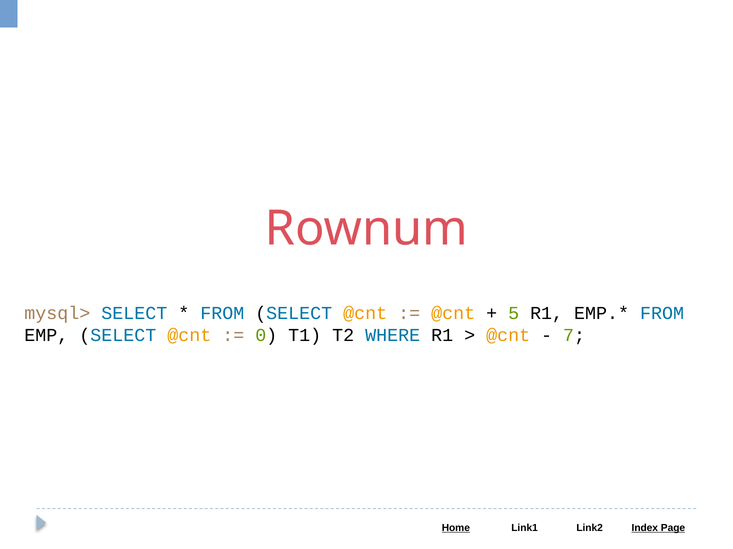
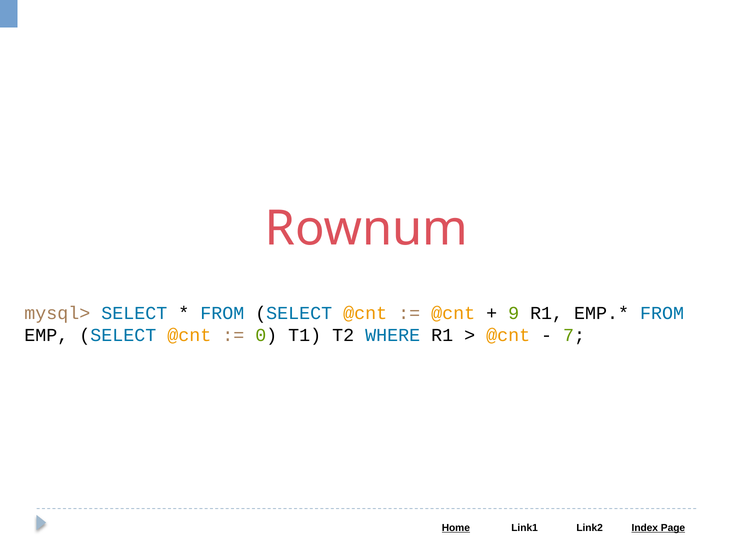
5: 5 -> 9
